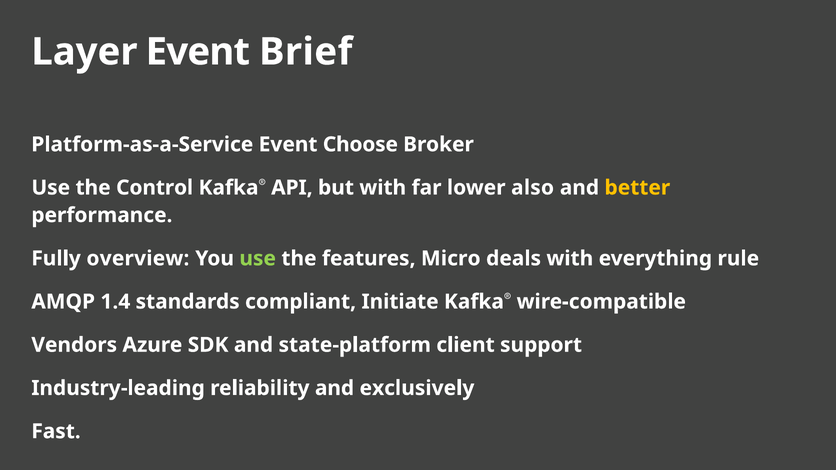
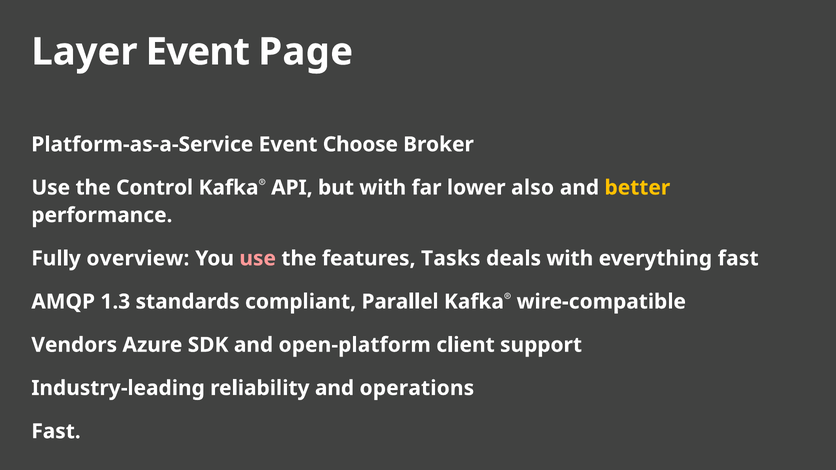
Brief: Brief -> Page
use at (258, 259) colour: light green -> pink
Micro: Micro -> Tasks
everything rule: rule -> fast
1.4: 1.4 -> 1.3
Initiate: Initiate -> Parallel
state-platform: state-platform -> open-platform
exclusively: exclusively -> operations
